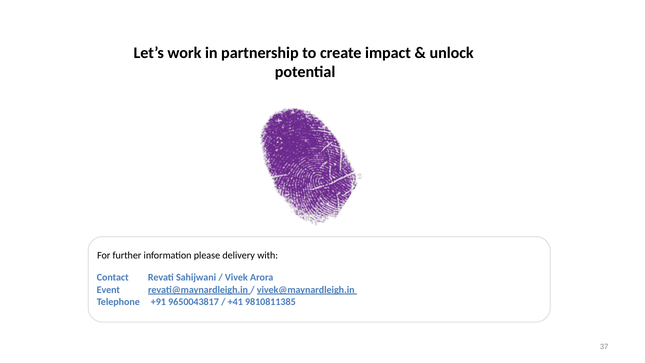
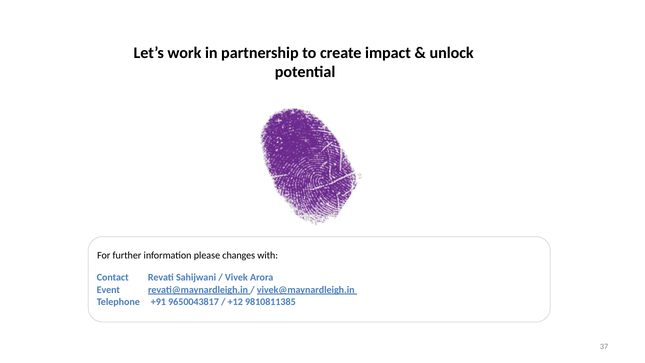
delivery: delivery -> changes
+41: +41 -> +12
